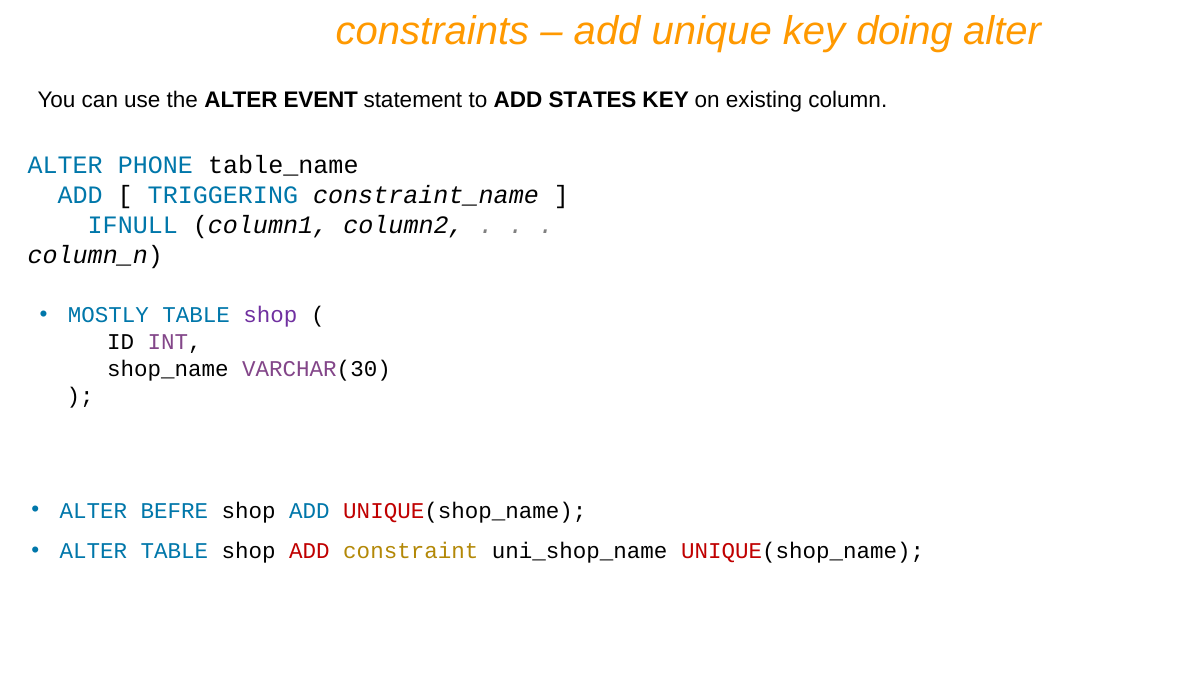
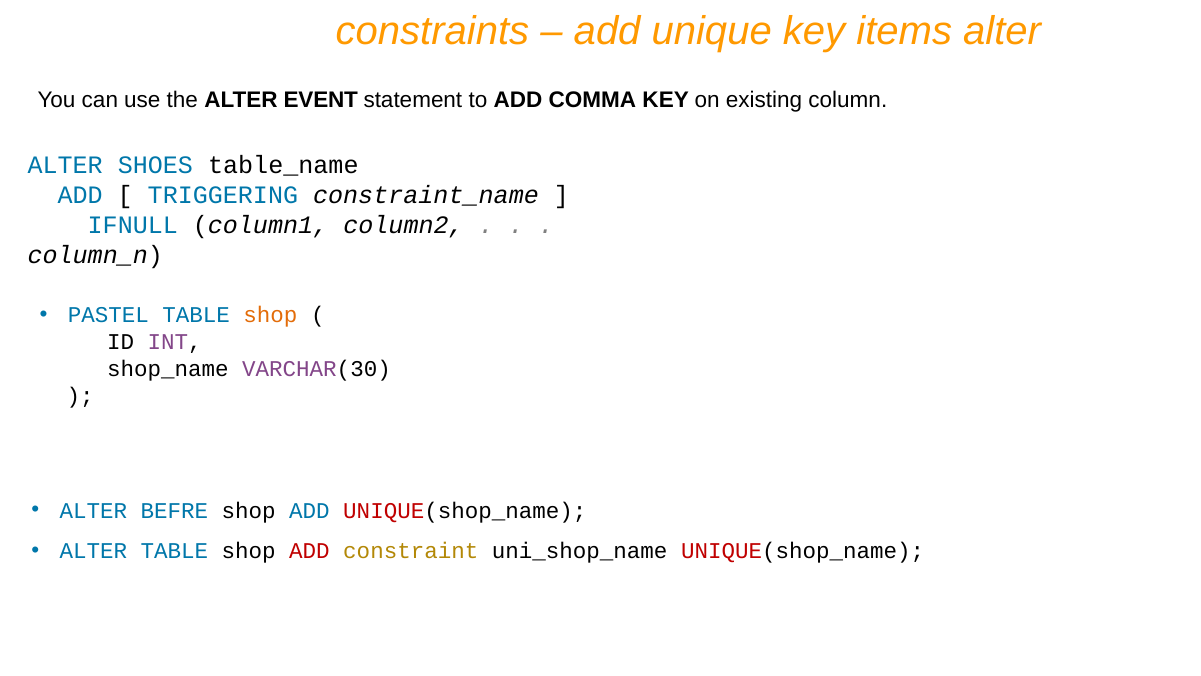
doing: doing -> items
STATES: STATES -> COMMA
PHONE: PHONE -> SHOES
MOSTLY: MOSTLY -> PASTEL
shop at (270, 315) colour: purple -> orange
